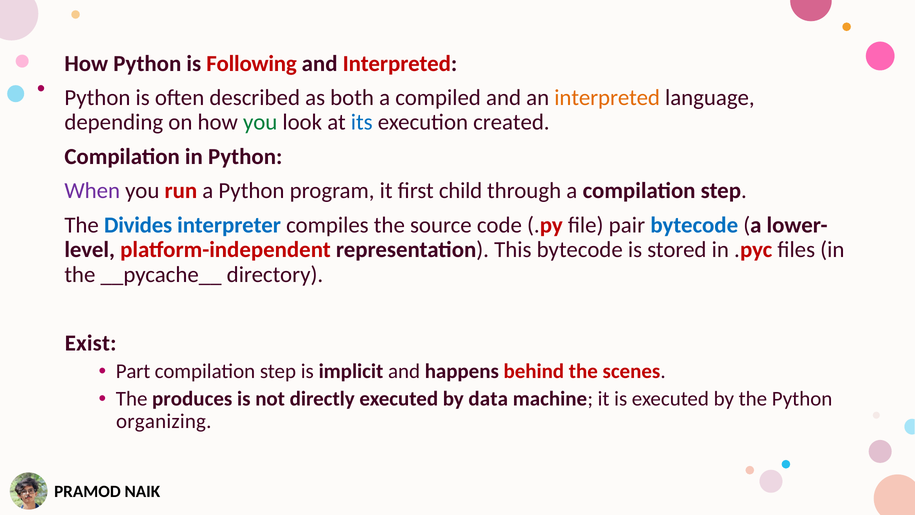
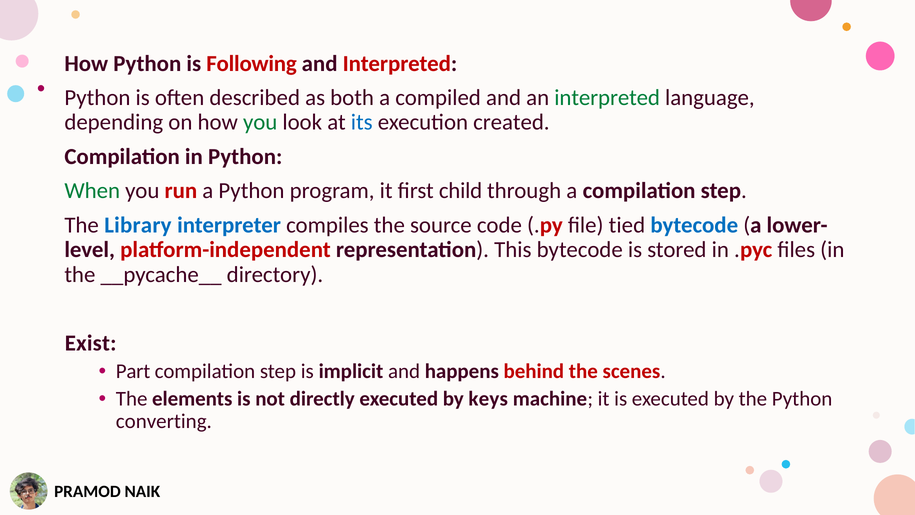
interpreted at (607, 98) colour: orange -> green
When colour: purple -> green
Divides: Divides -> Library
pair: pair -> tied
produces: produces -> elements
data: data -> keys
organizing: organizing -> converting
